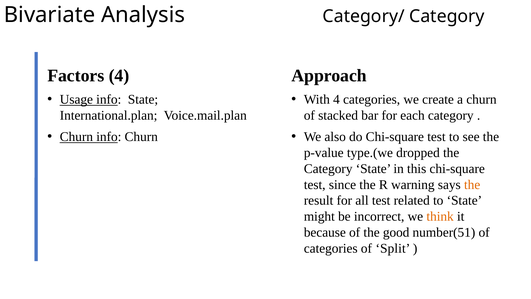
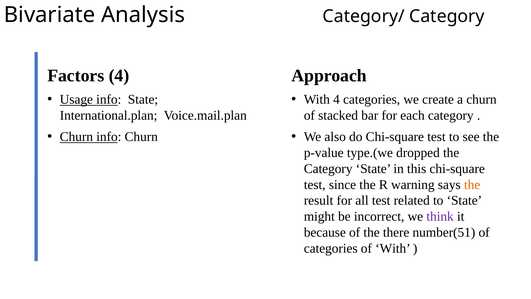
think colour: orange -> purple
good: good -> there
of Split: Split -> With
